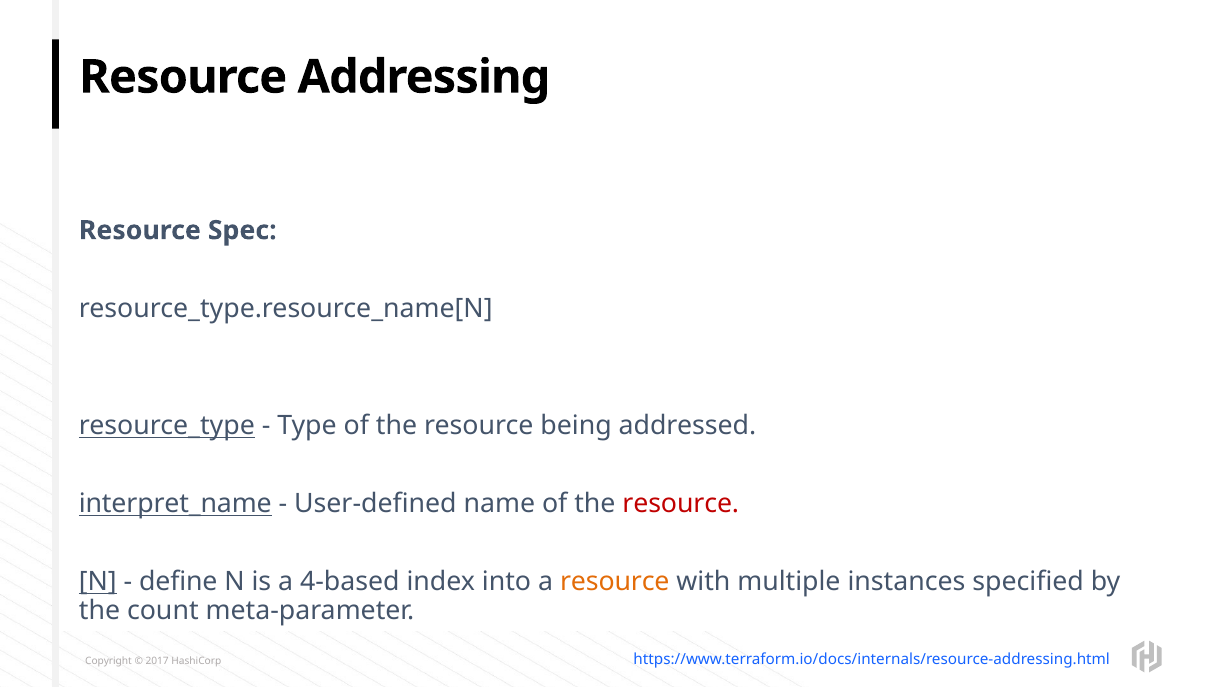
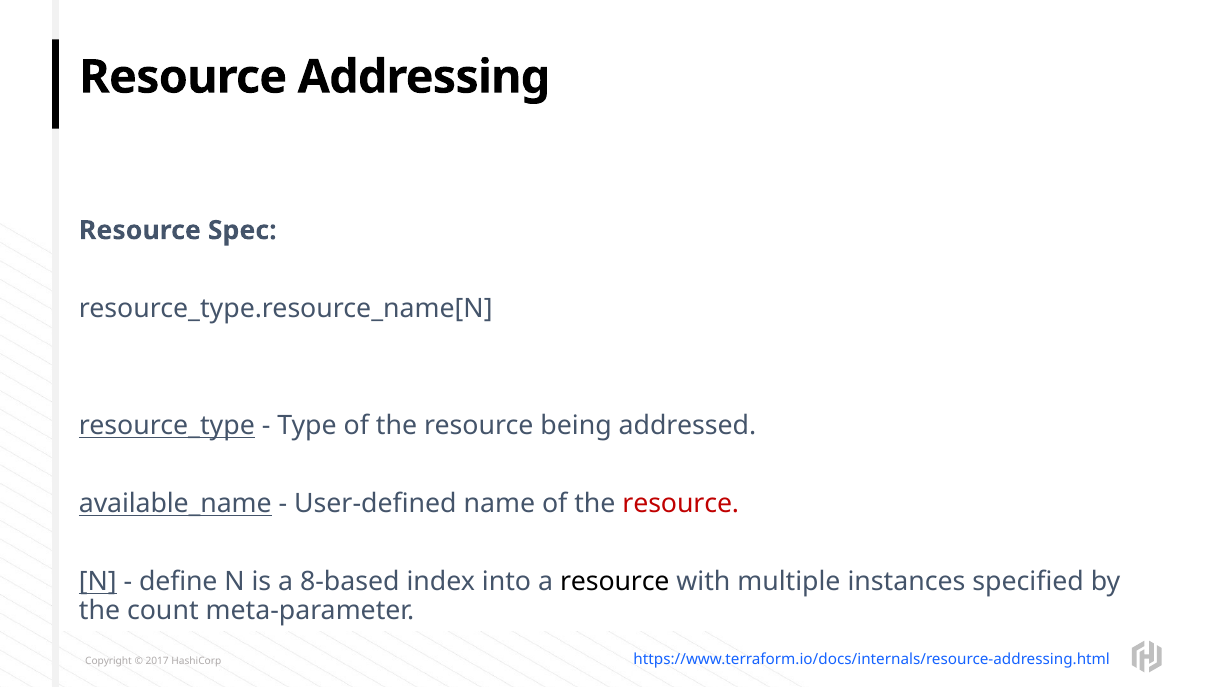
interpret_name: interpret_name -> available_name
4-based: 4-based -> 8-based
resource at (615, 581) colour: orange -> black
